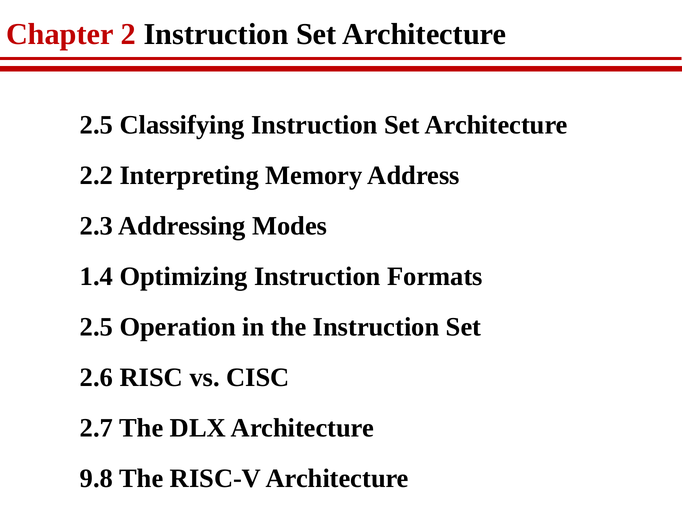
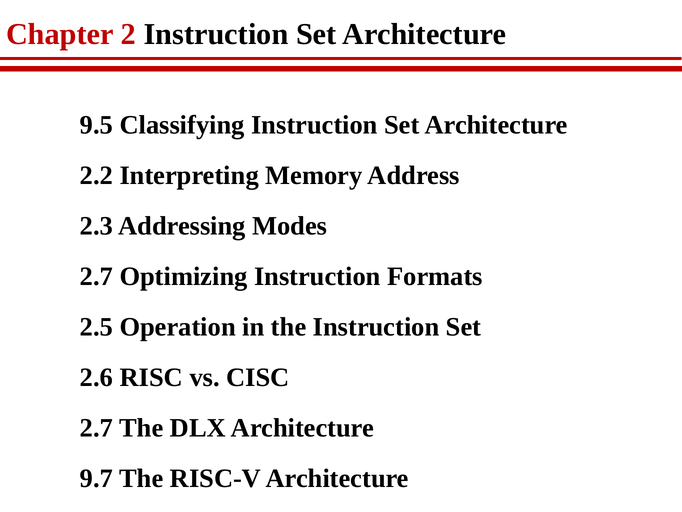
2.5 at (97, 125): 2.5 -> 9.5
1.4 at (97, 276): 1.4 -> 2.7
9.8: 9.8 -> 9.7
